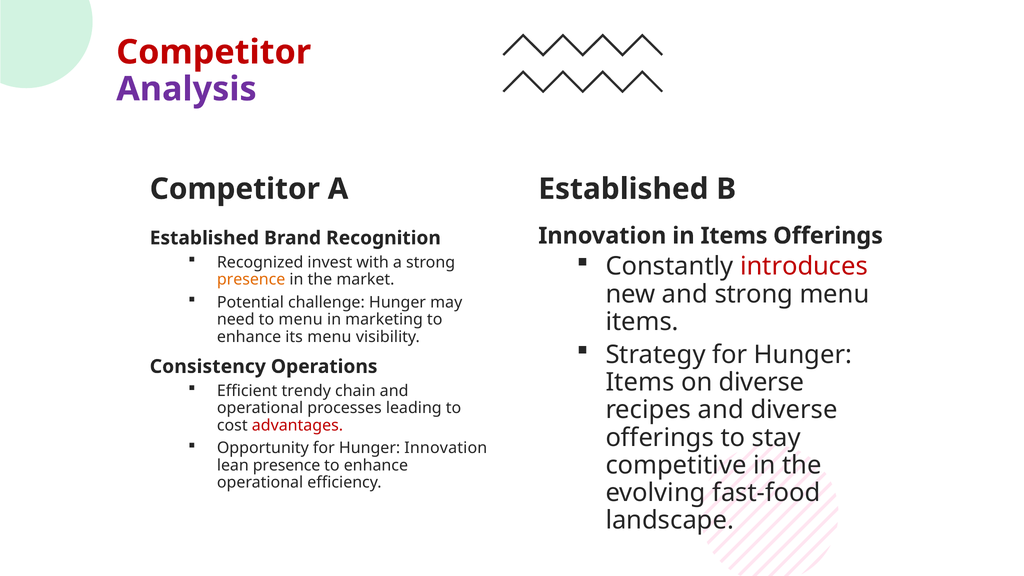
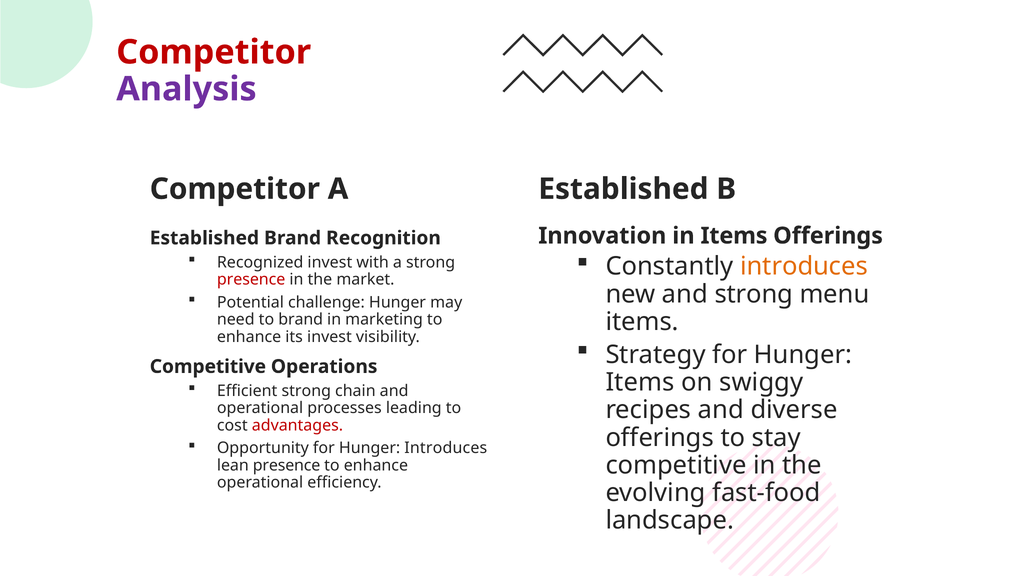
introduces at (804, 266) colour: red -> orange
presence at (251, 280) colour: orange -> red
to menu: menu -> brand
its menu: menu -> invest
Consistency at (208, 367): Consistency -> Competitive
on diverse: diverse -> swiggy
Efficient trendy: trendy -> strong
Hunger Innovation: Innovation -> Introduces
